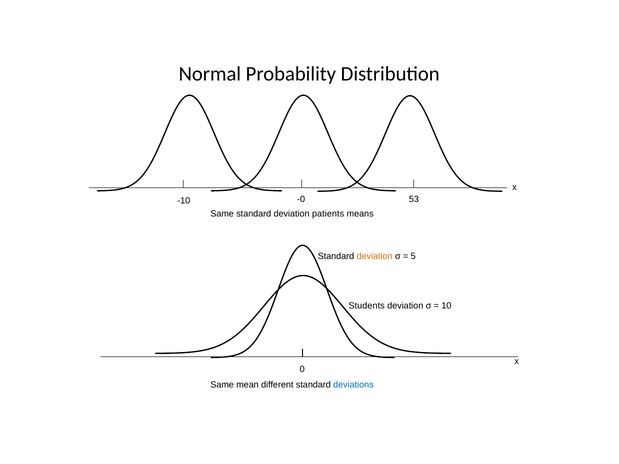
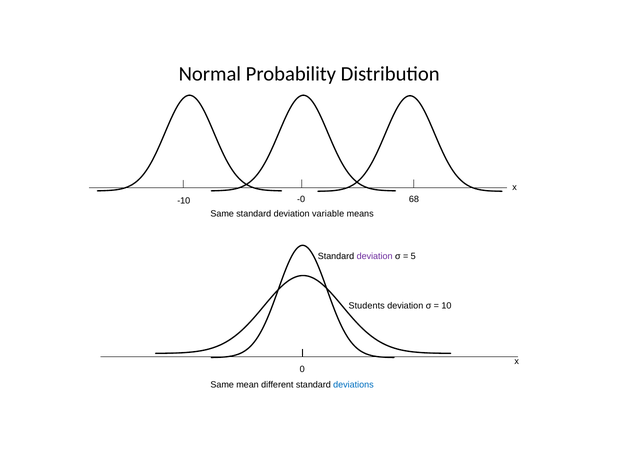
53: 53 -> 68
patients: patients -> variable
deviation at (375, 256) colour: orange -> purple
